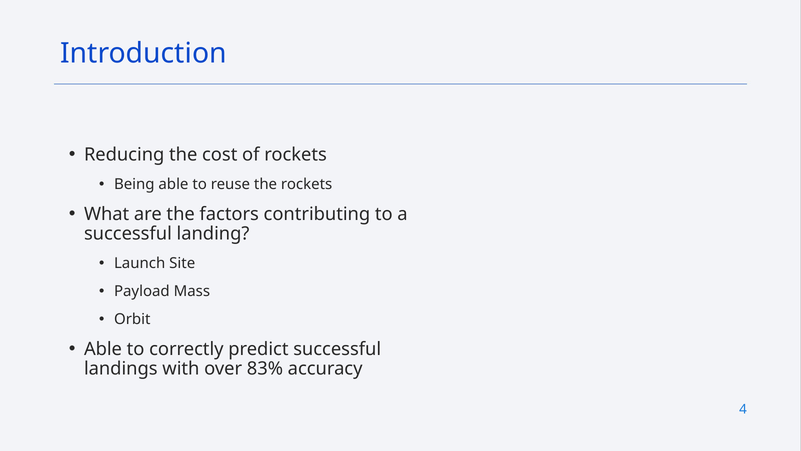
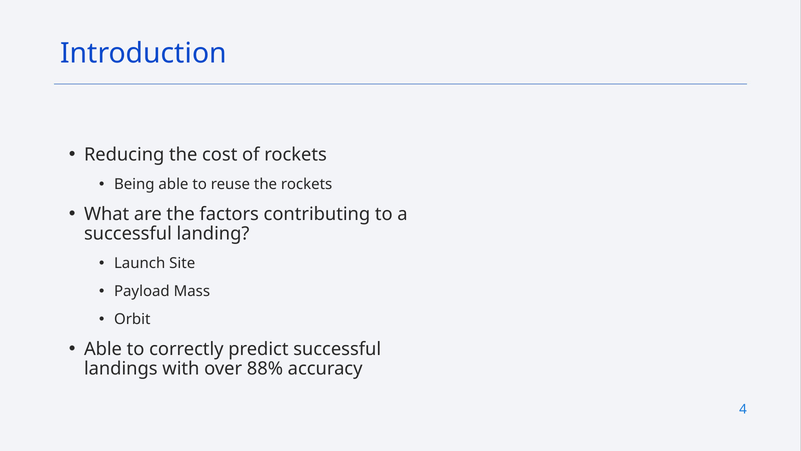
83%: 83% -> 88%
